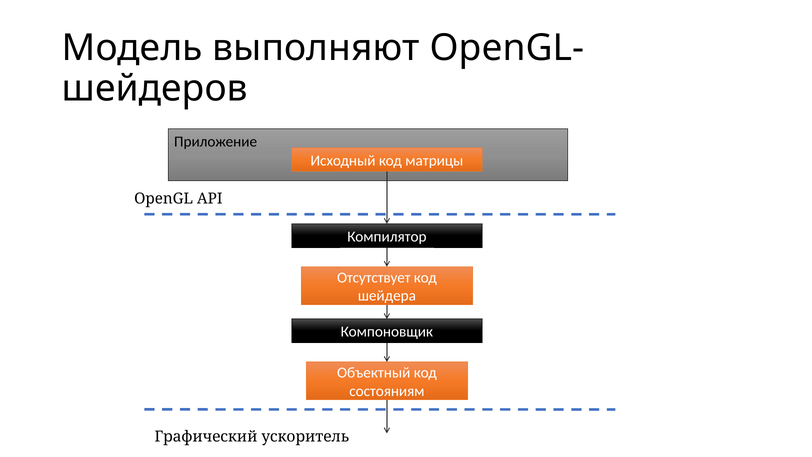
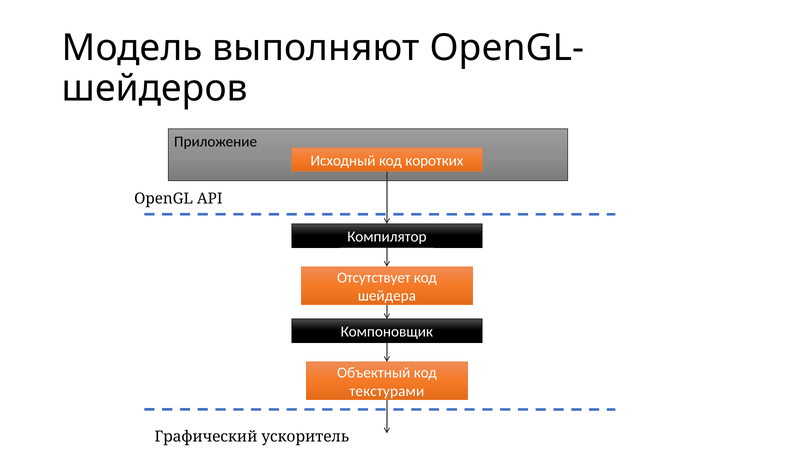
матрицы: матрицы -> коротких
состояниям: состояниям -> текстурами
